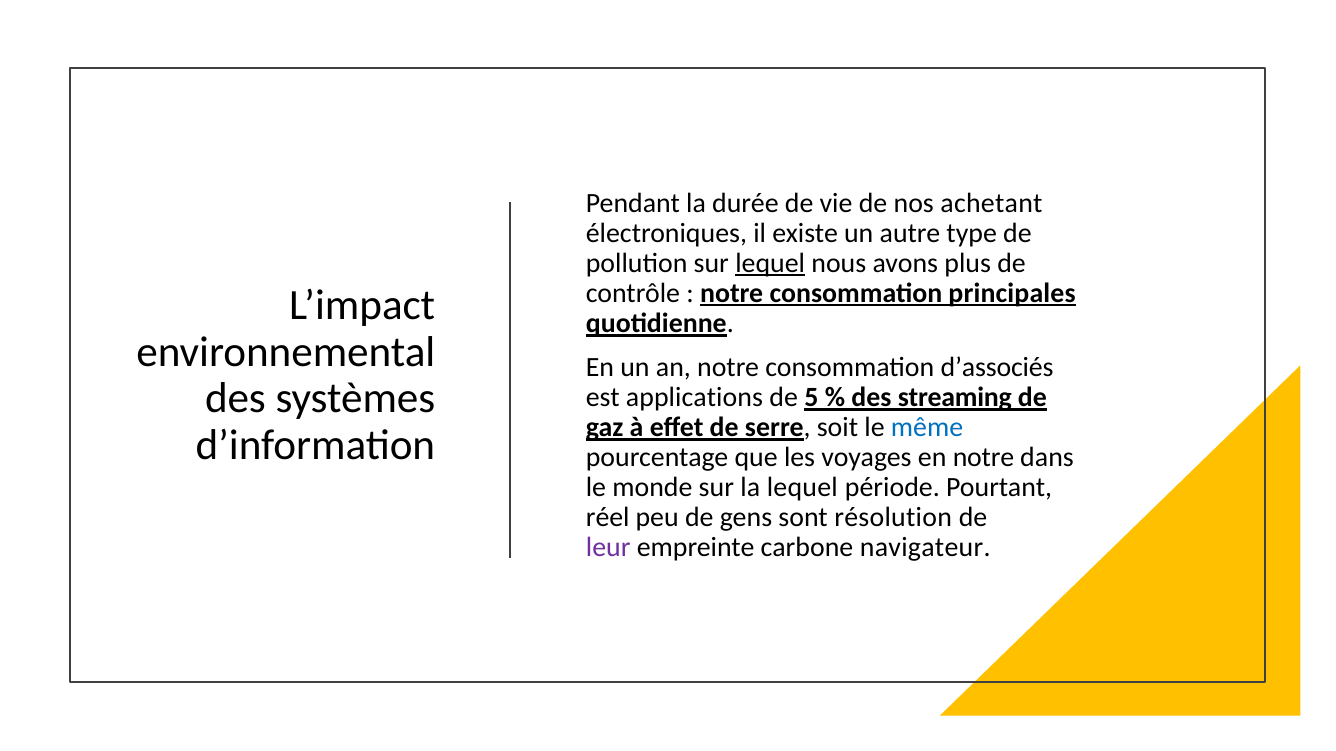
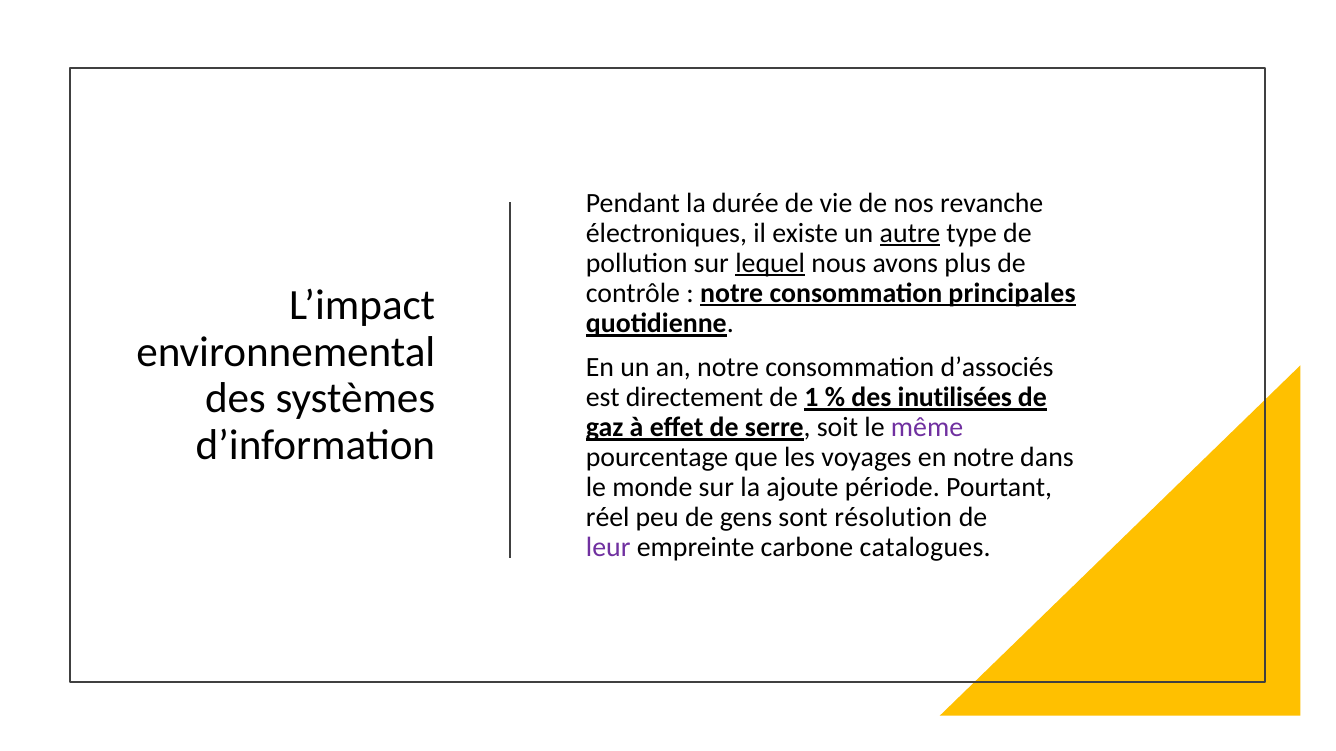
achetant: achetant -> revanche
autre underline: none -> present
applications: applications -> directement
5: 5 -> 1
streaming: streaming -> inutilisées
même colour: blue -> purple
la lequel: lequel -> ajoute
navigateur: navigateur -> catalogues
